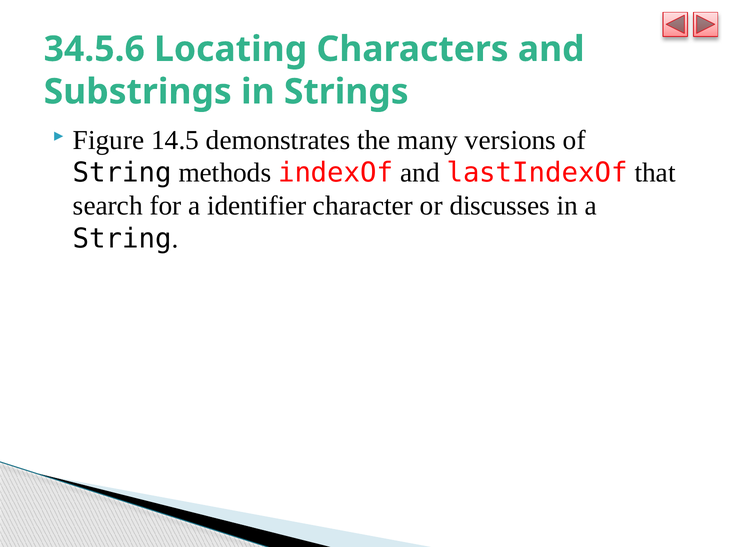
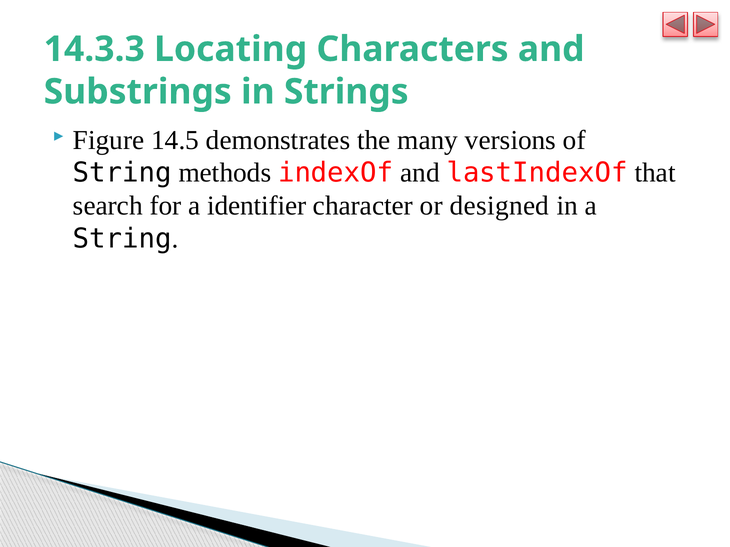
34.5.6: 34.5.6 -> 14.3.3
discusses: discusses -> designed
